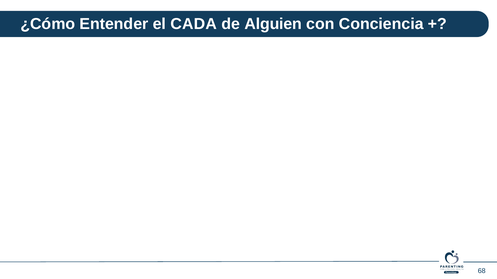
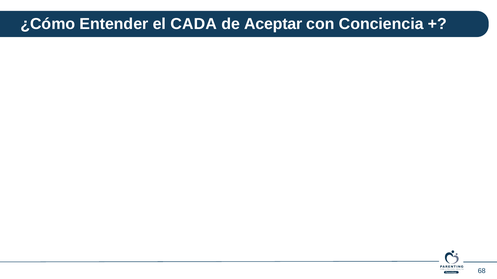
Alguien: Alguien -> Aceptar
